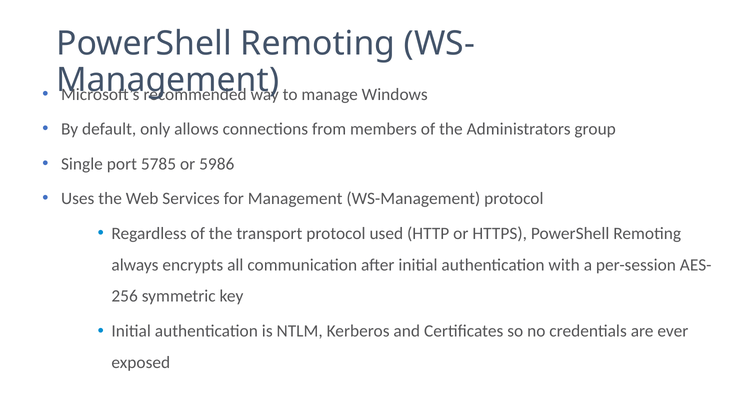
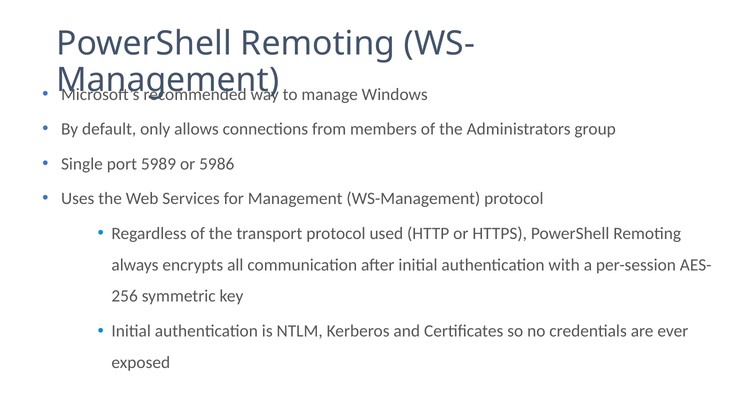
5785: 5785 -> 5989
